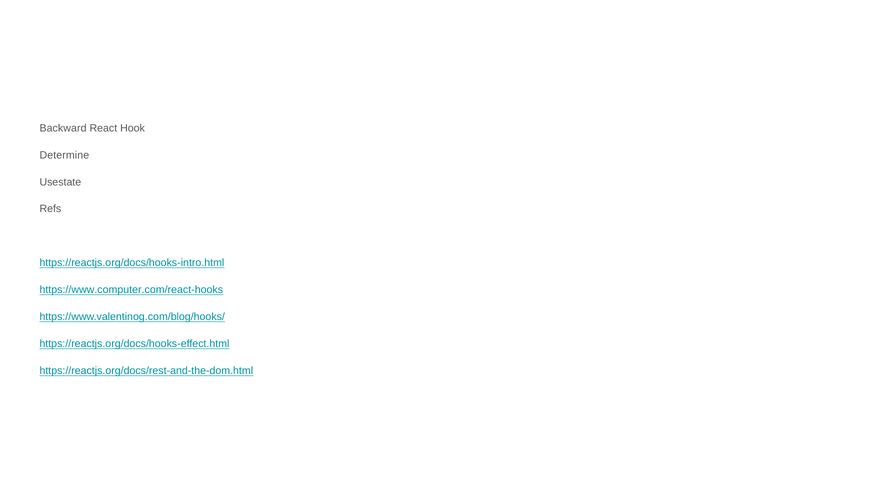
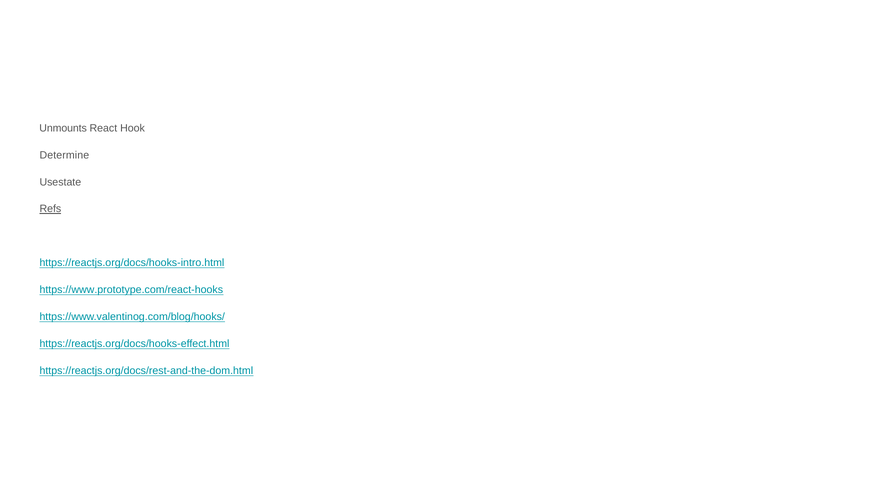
Backward: Backward -> Unmounts
Refs underline: none -> present
https://www.computer.com/react-hooks: https://www.computer.com/react-hooks -> https://www.prototype.com/react-hooks
